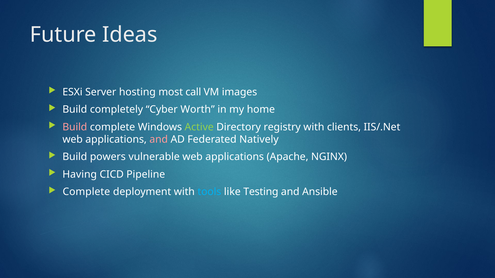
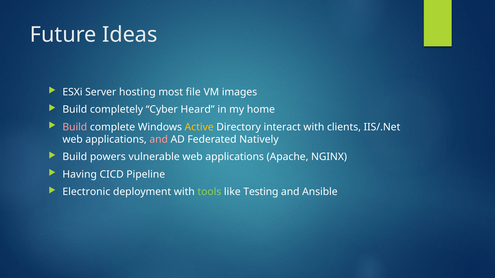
call: call -> file
Worth: Worth -> Heard
Active colour: light green -> yellow
registry: registry -> interact
Complete at (86, 192): Complete -> Electronic
tools colour: light blue -> light green
